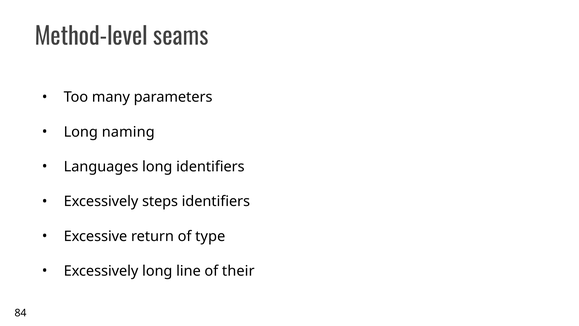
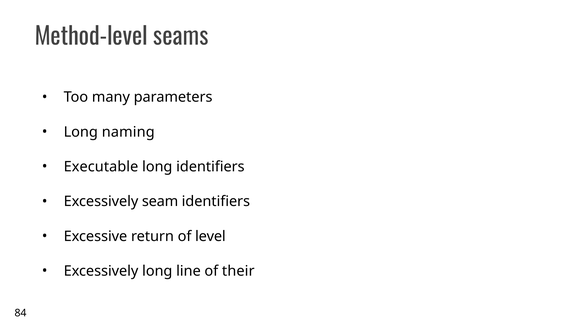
Languages: Languages -> Executable
steps: steps -> seam
type: type -> level
